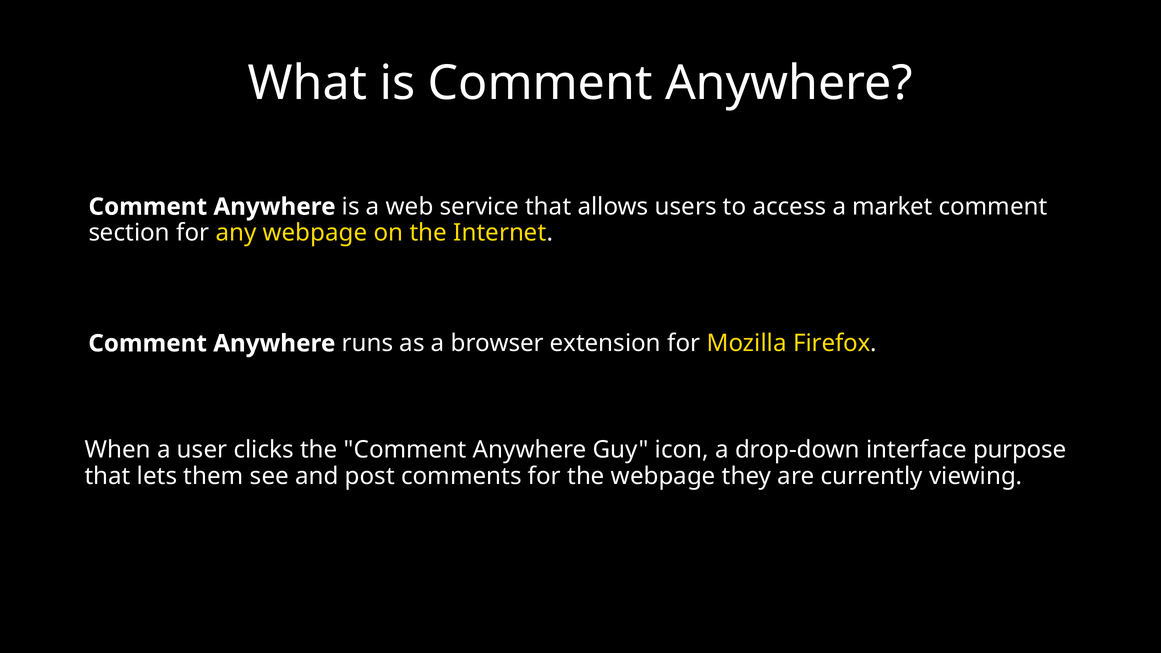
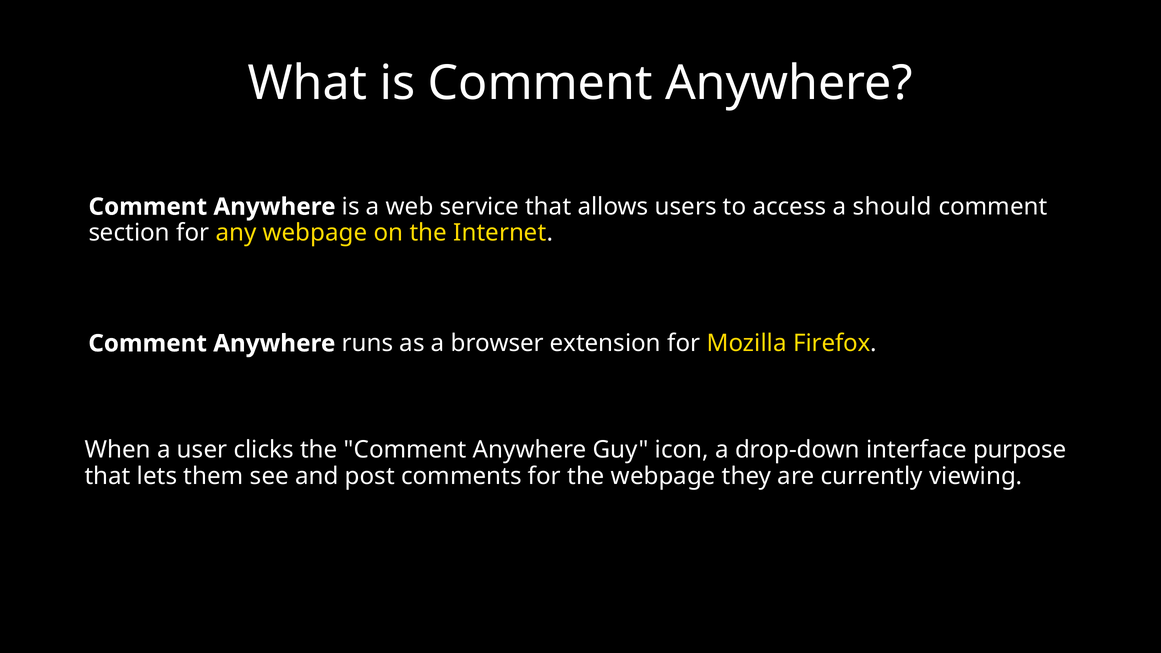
market: market -> should
